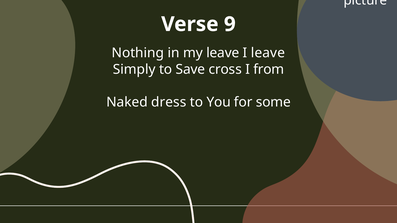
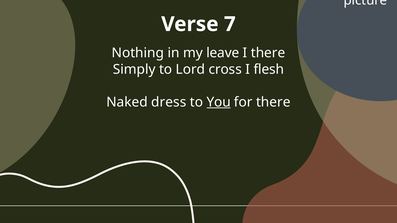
9: 9 -> 7
I leave: leave -> there
Save: Save -> Lord
from: from -> flesh
You underline: none -> present
for some: some -> there
